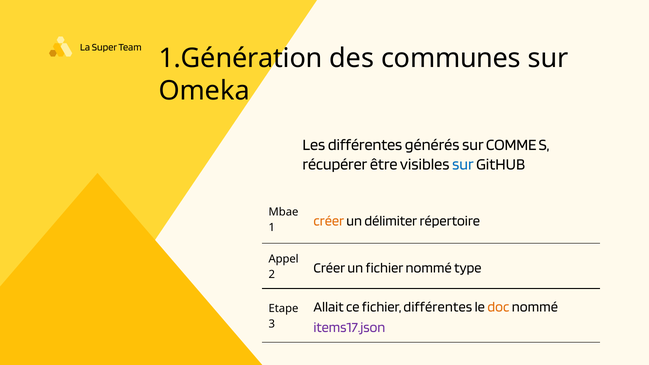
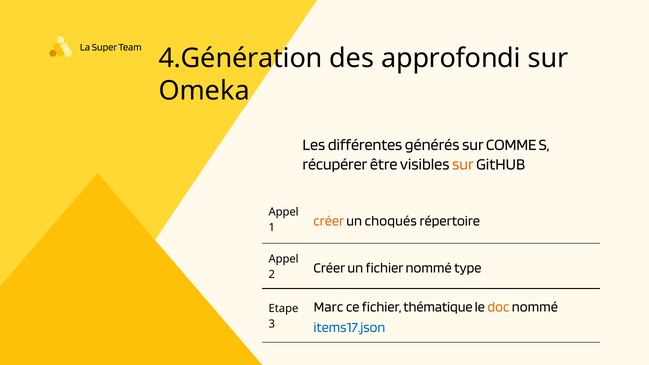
1.Génération: 1.Génération -> 4.Génération
communes: communes -> approfondi
sur at (463, 164) colour: blue -> orange
Mbae at (284, 212): Mbae -> Appel
délimiter: délimiter -> choqués
Allait: Allait -> Marc
fichier différentes: différentes -> thématique
items17.json colour: purple -> blue
